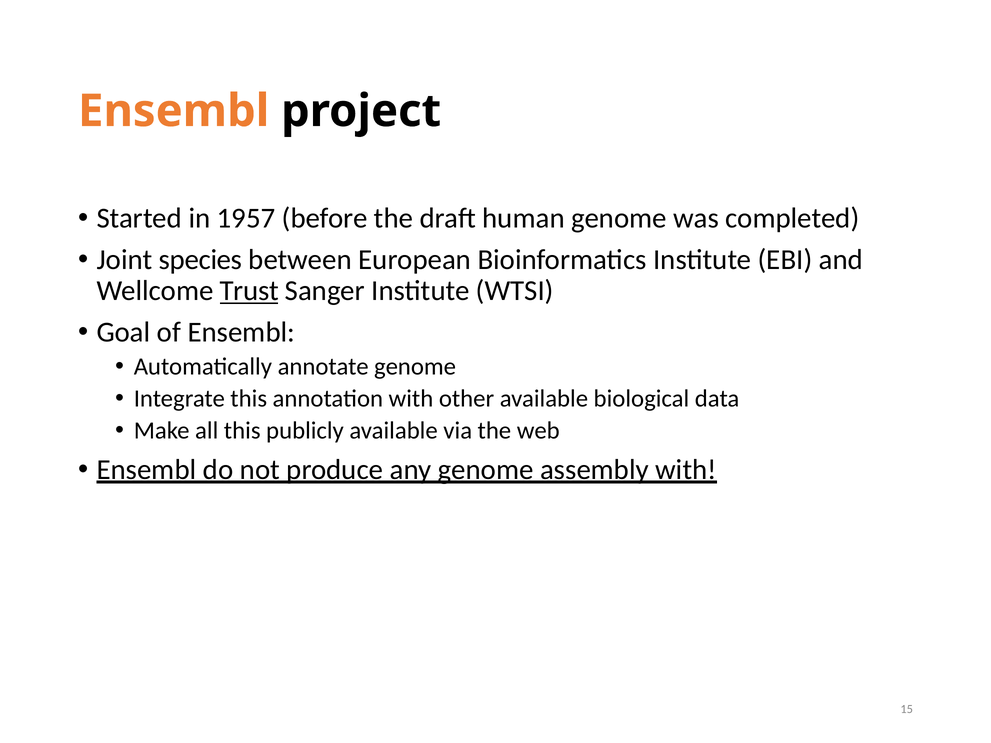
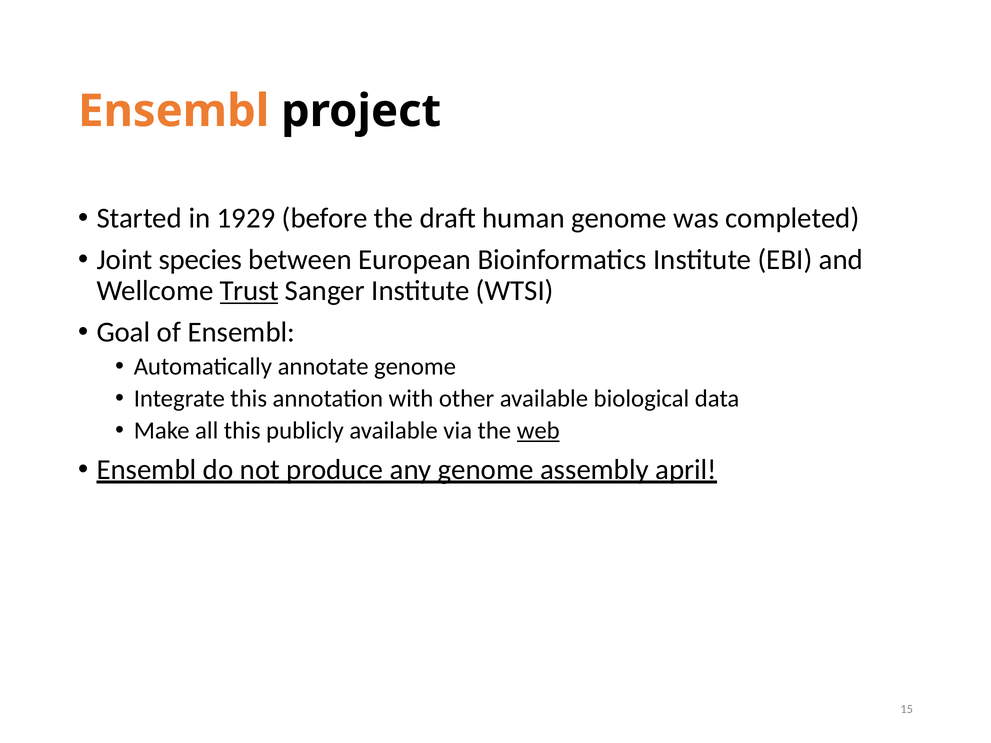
1957: 1957 -> 1929
web underline: none -> present
assembly with: with -> april
